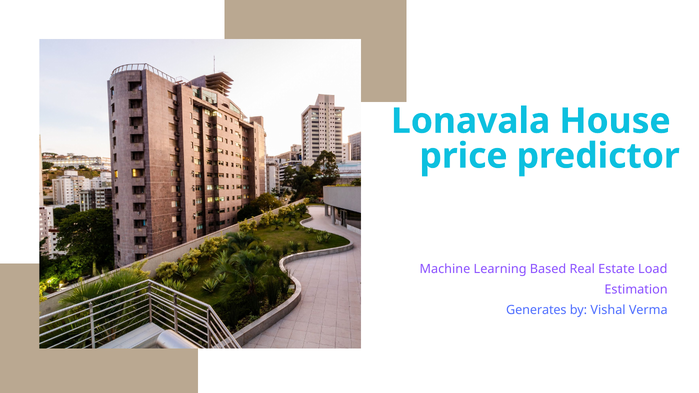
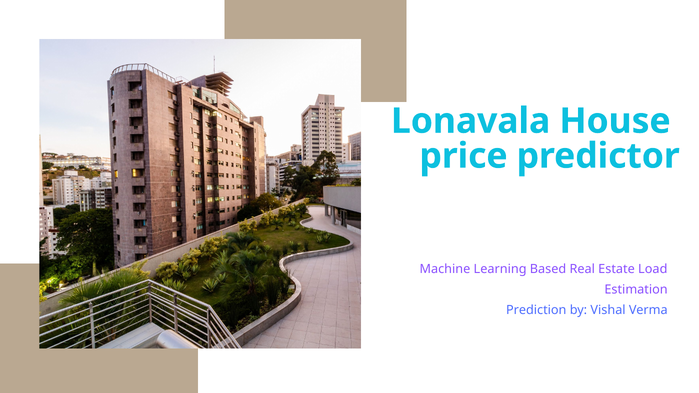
Generates: Generates -> Prediction
